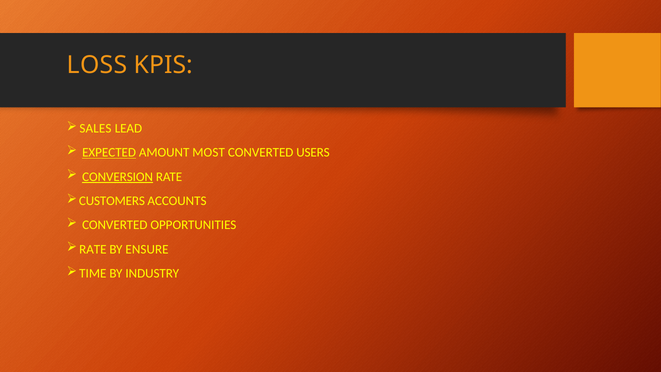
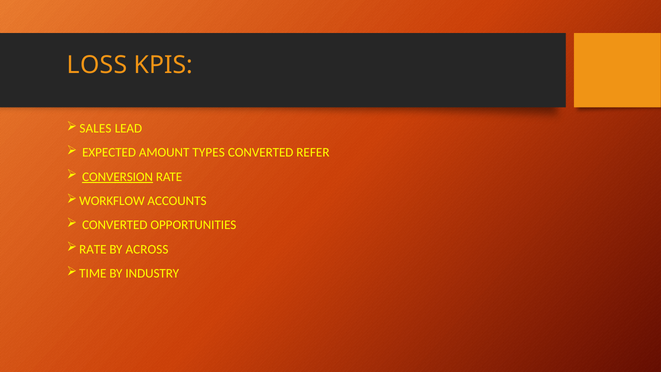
EXPECTED underline: present -> none
MOST: MOST -> TYPES
USERS: USERS -> REFER
CUSTOMERS: CUSTOMERS -> WORKFLOW
ENSURE: ENSURE -> ACROSS
